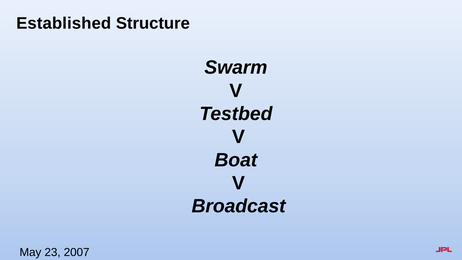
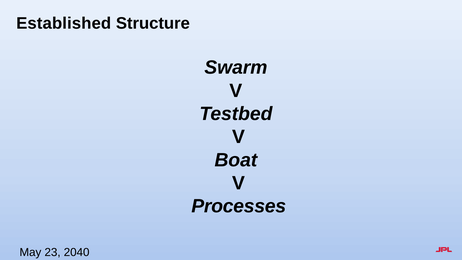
Broadcast: Broadcast -> Processes
2007: 2007 -> 2040
